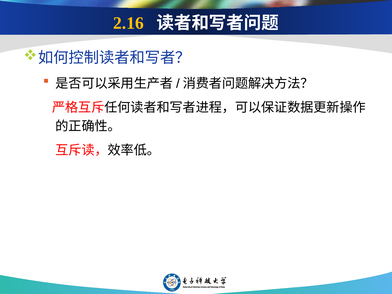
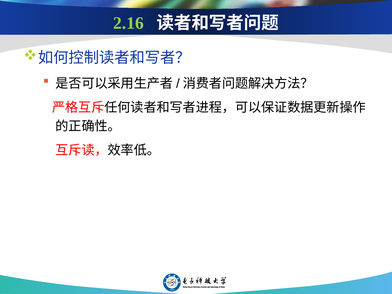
2.16 colour: yellow -> light green
